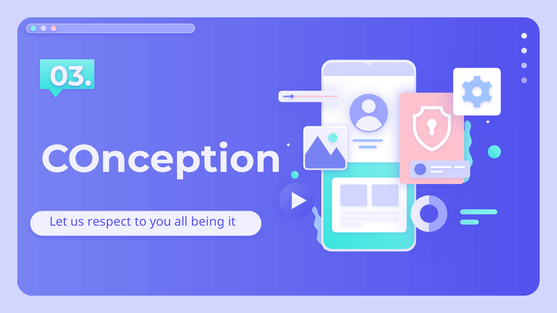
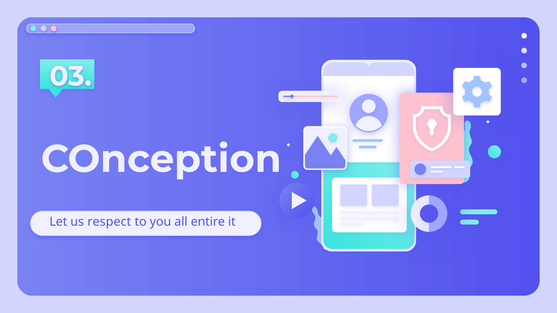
being: being -> entire
